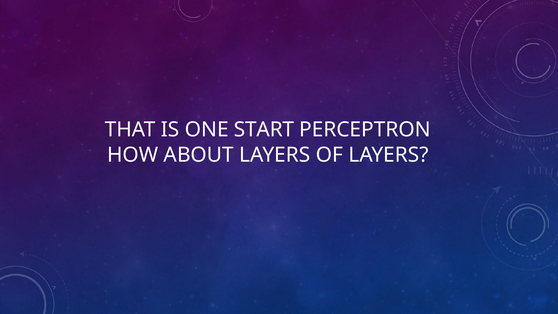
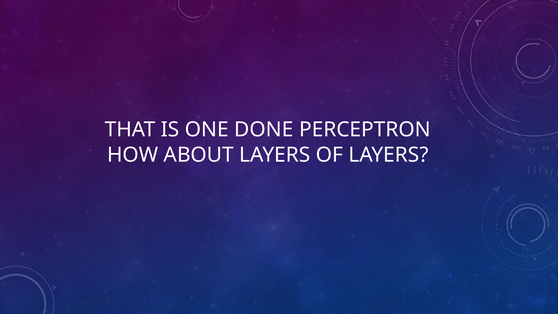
START: START -> DONE
